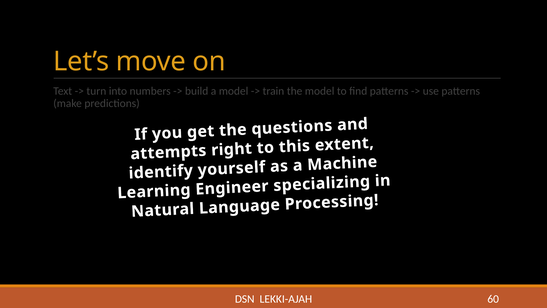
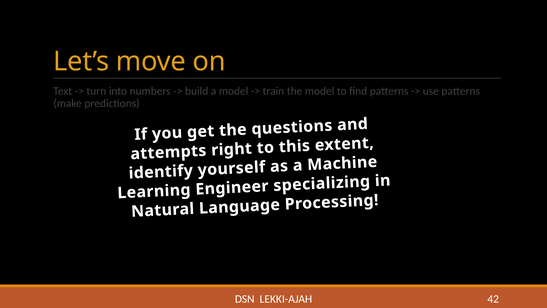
60: 60 -> 42
